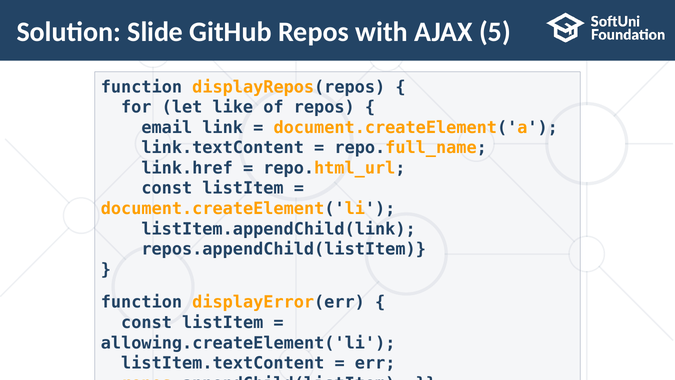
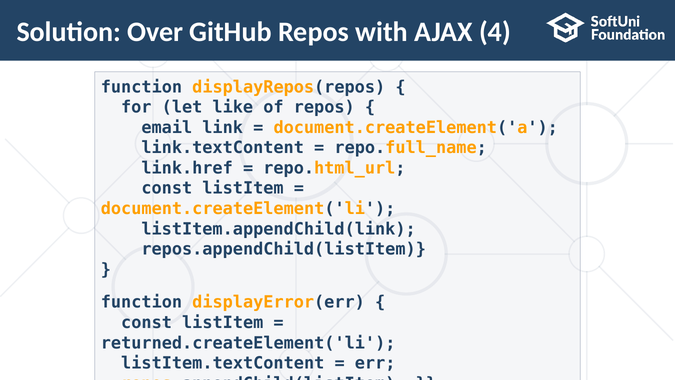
Slide: Slide -> Over
5: 5 -> 4
allowing.createElement('li: allowing.createElement('li -> returned.createElement('li
